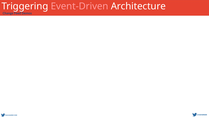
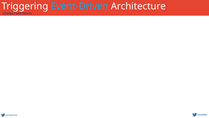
Event-Driven colour: pink -> light blue
